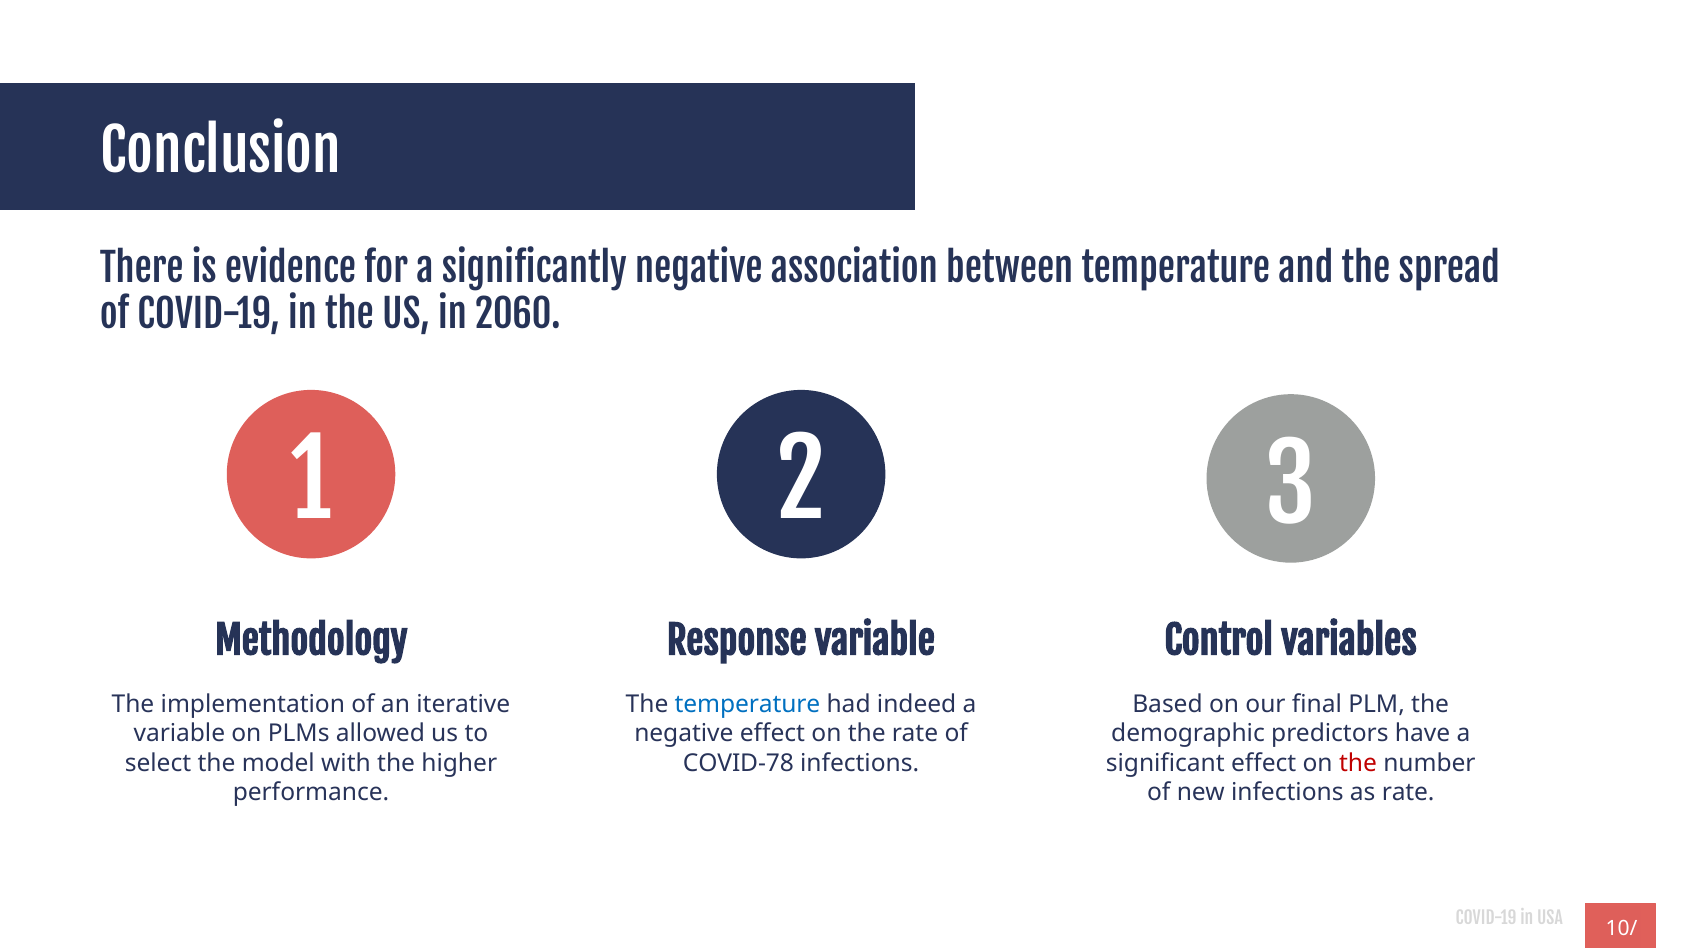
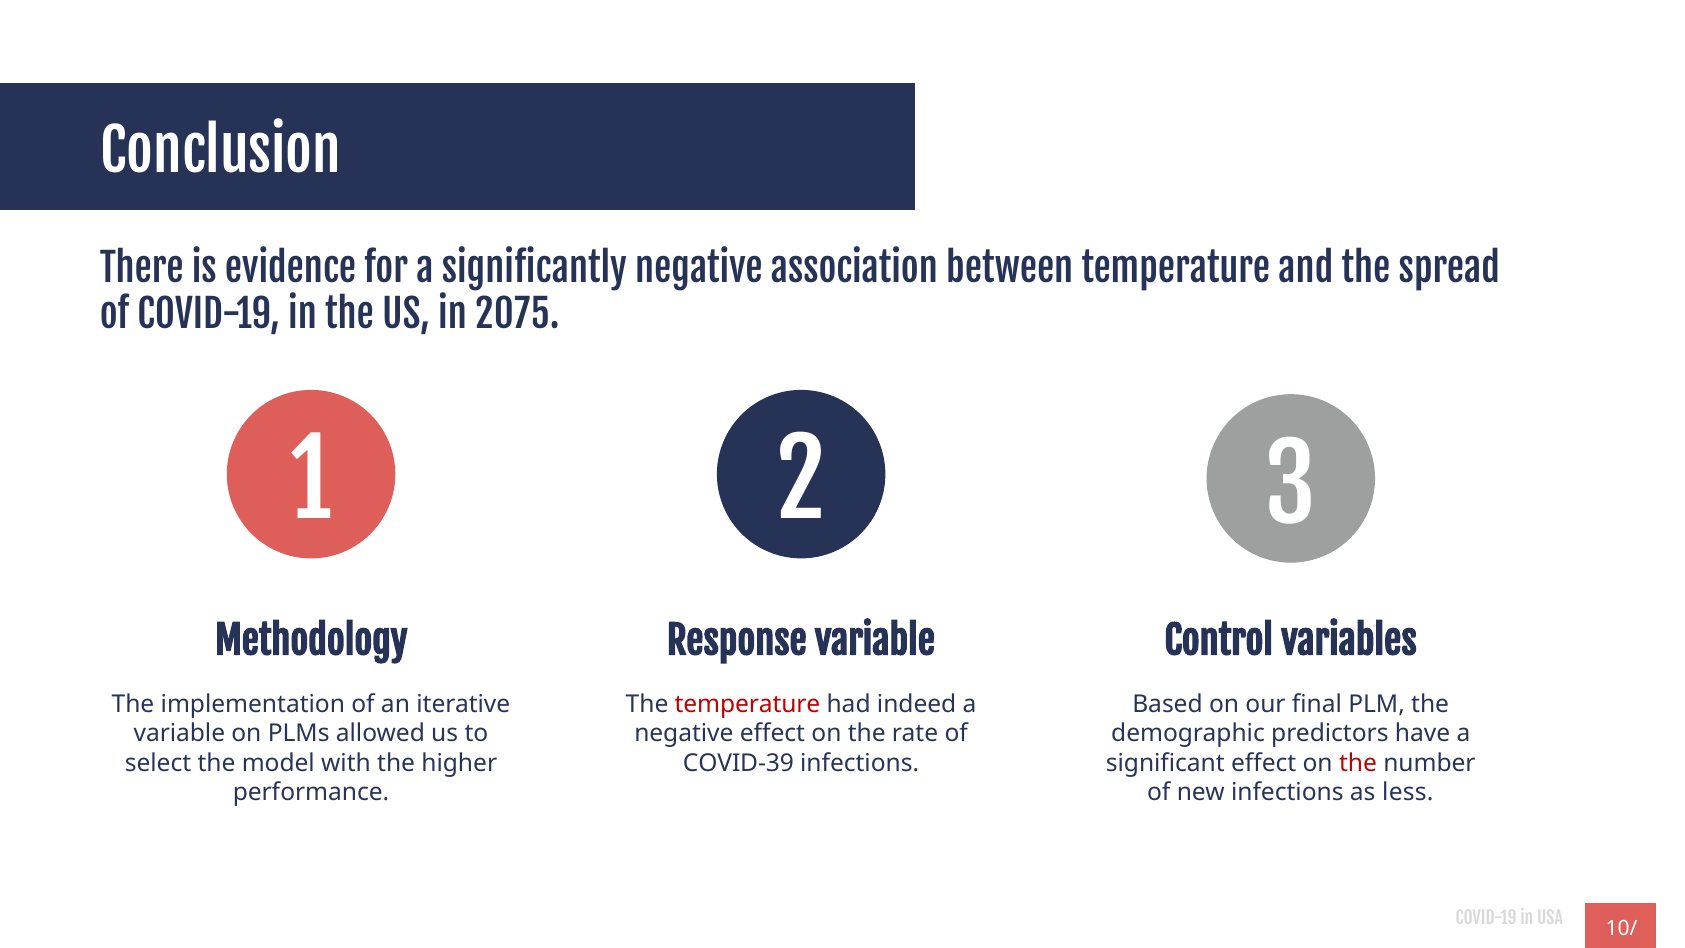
2060: 2060 -> 2075
temperature at (748, 704) colour: blue -> red
COVID-78: COVID-78 -> COVID-39
as rate: rate -> less
